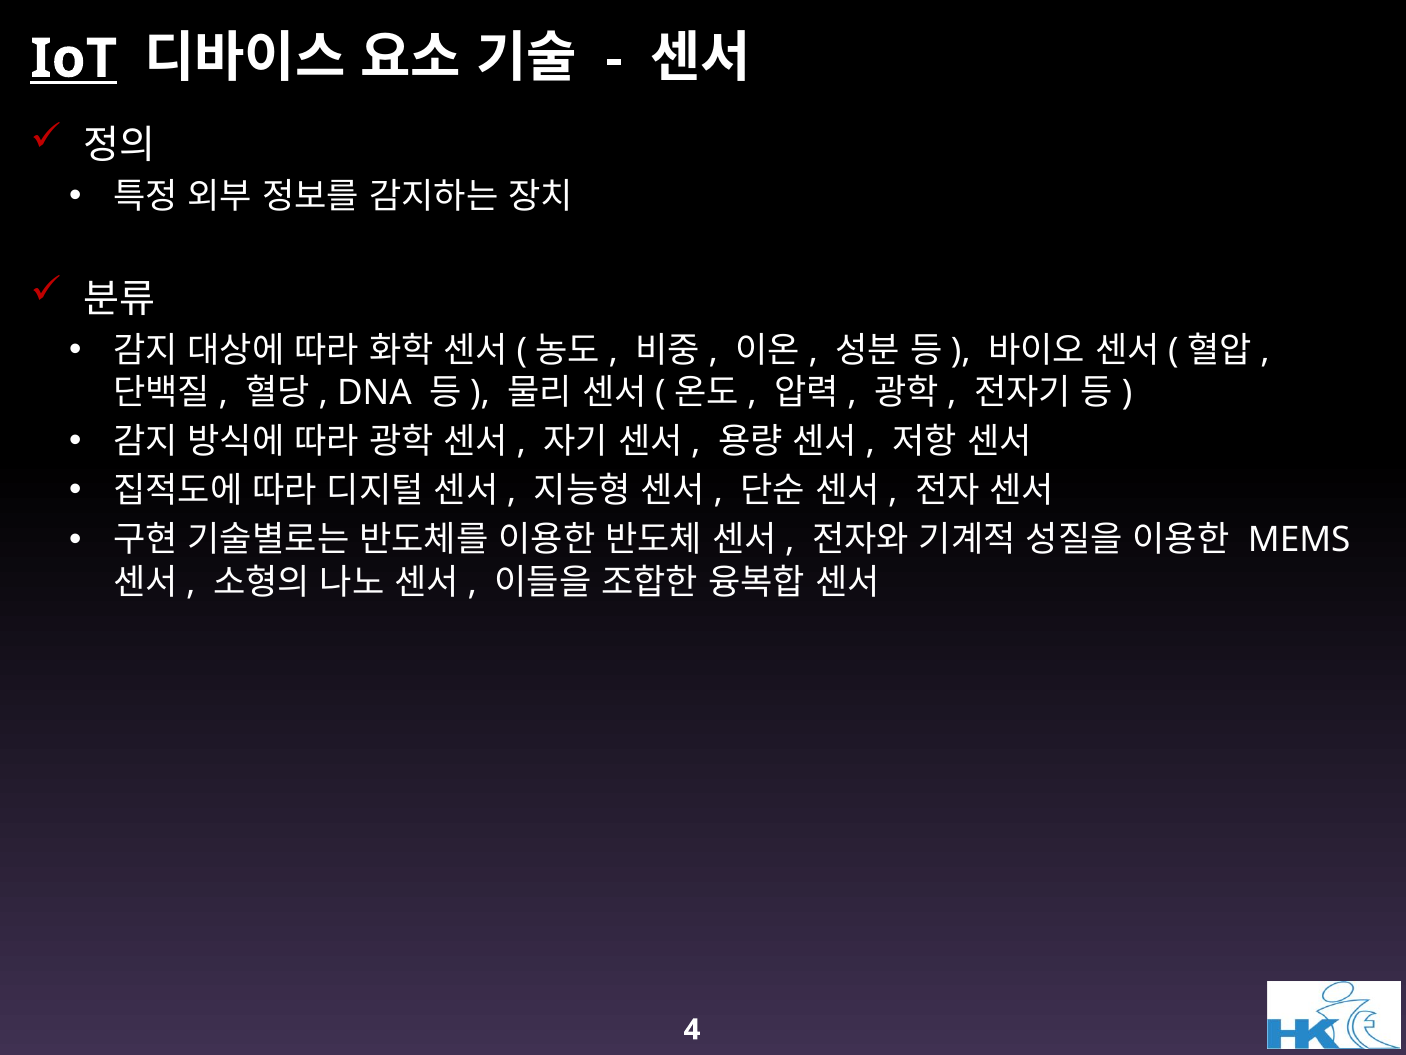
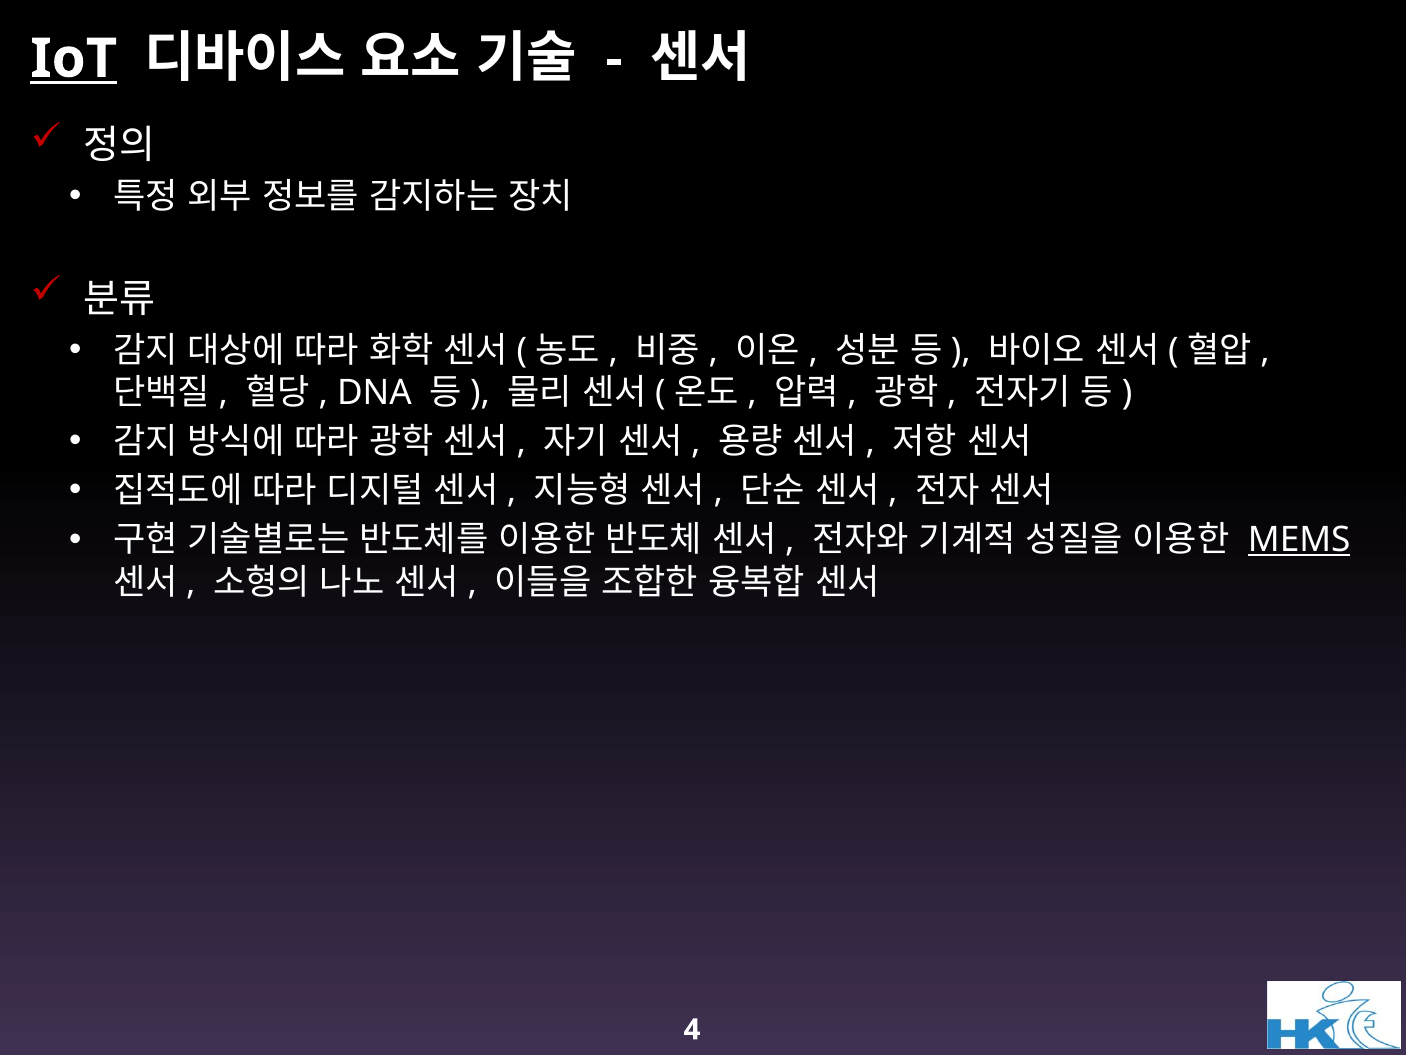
MEMS underline: none -> present
